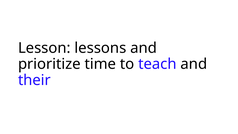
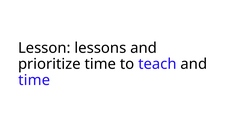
their at (34, 80): their -> time
